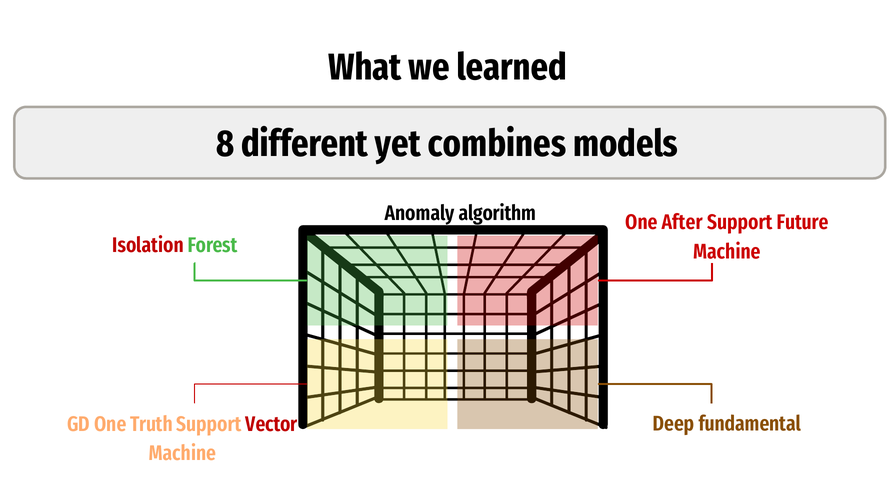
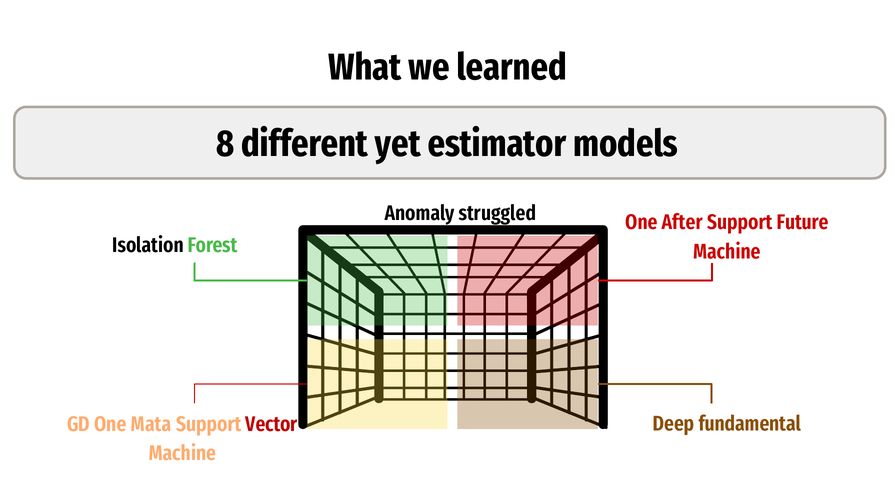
combines: combines -> estimator
algorithm: algorithm -> struggled
Isolation colour: red -> black
Truth: Truth -> Mata
